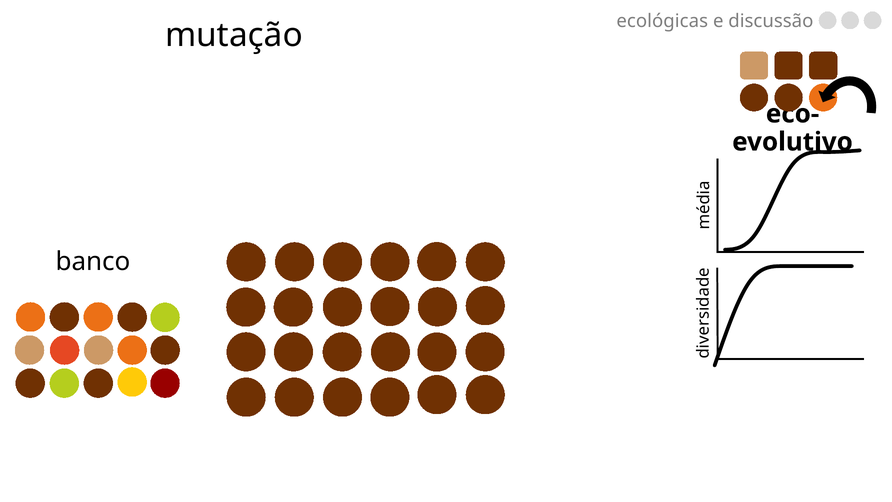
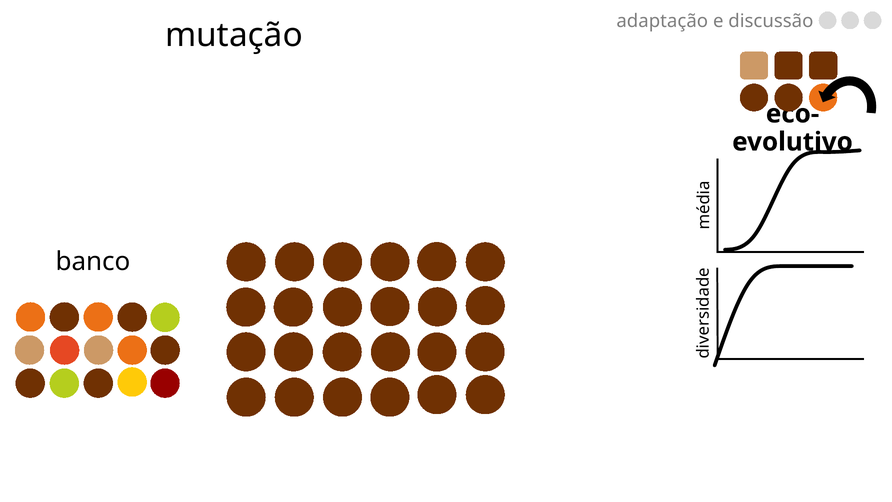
ecológicas: ecológicas -> adaptação
